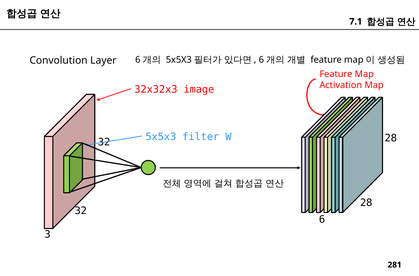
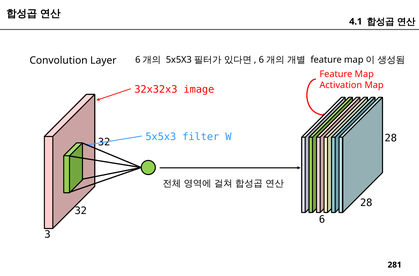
7.1: 7.1 -> 4.1
